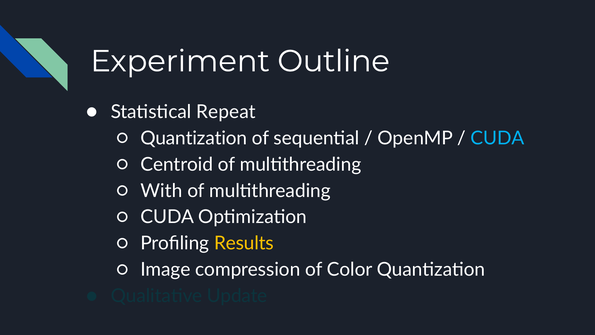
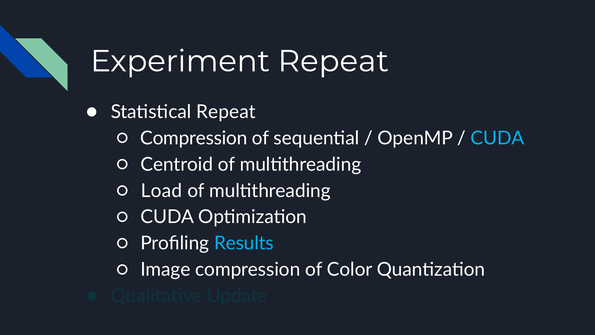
Experiment Outline: Outline -> Repeat
Quantization at (194, 138): Quantization -> Compression
With: With -> Load
Results colour: yellow -> light blue
